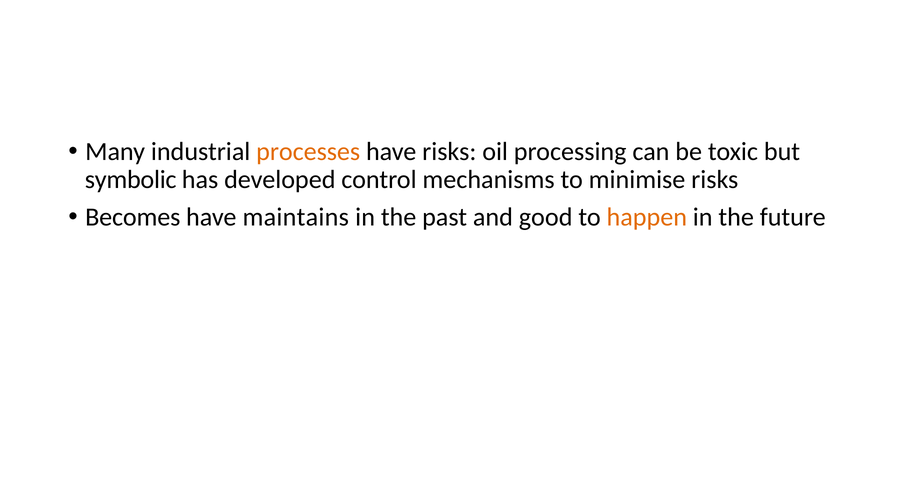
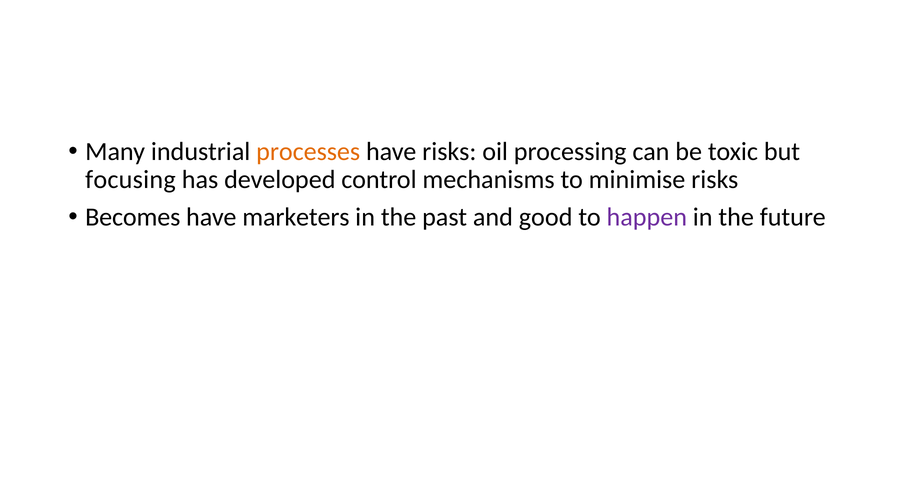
symbolic: symbolic -> focusing
maintains: maintains -> marketers
happen colour: orange -> purple
